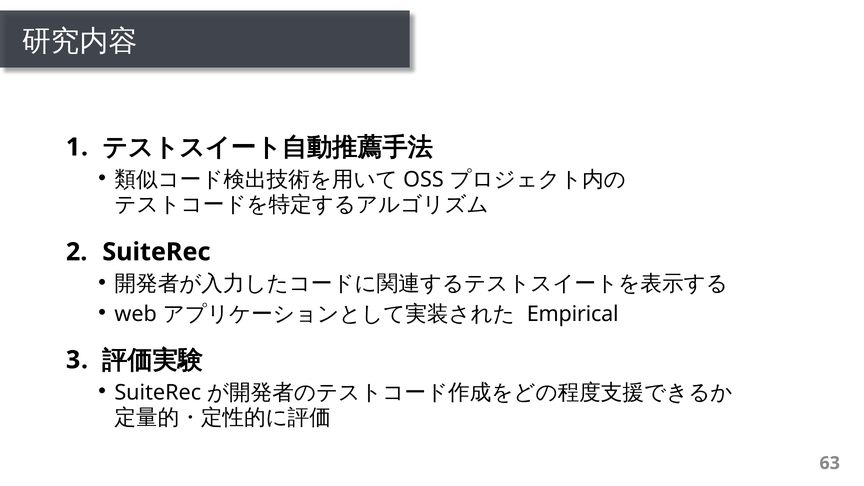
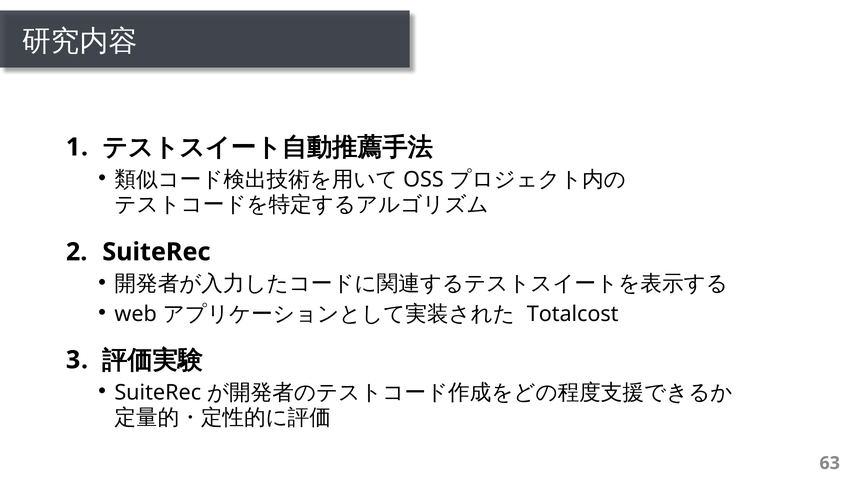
Empirical: Empirical -> Totalcost
